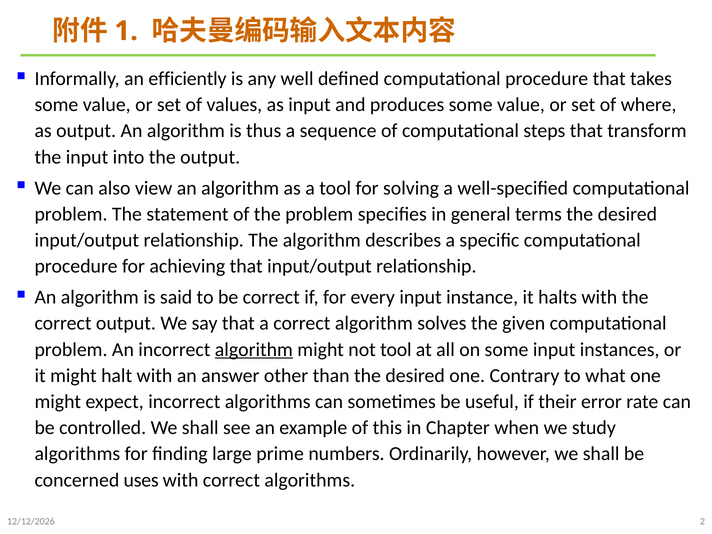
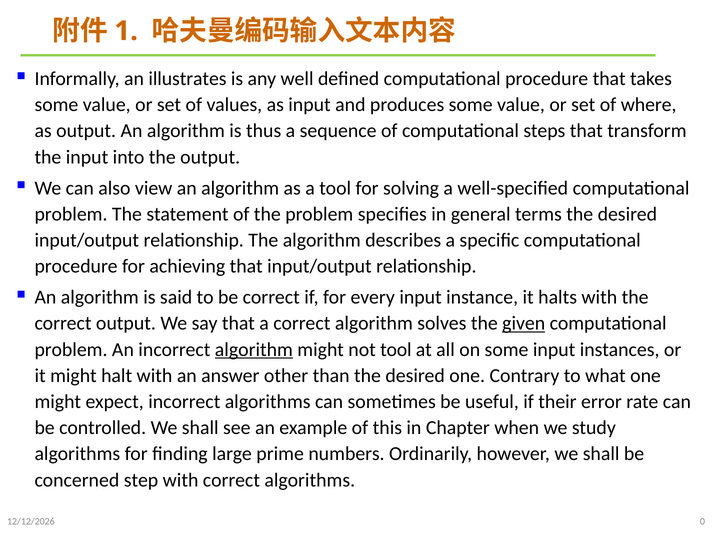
efficiently: efficiently -> illustrates
given underline: none -> present
uses: uses -> step
2: 2 -> 0
